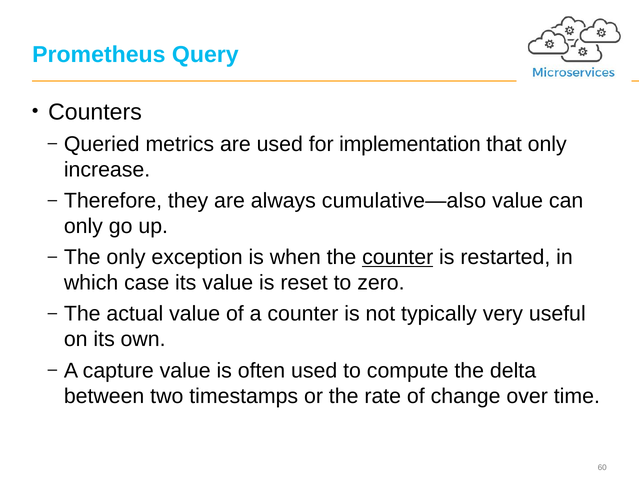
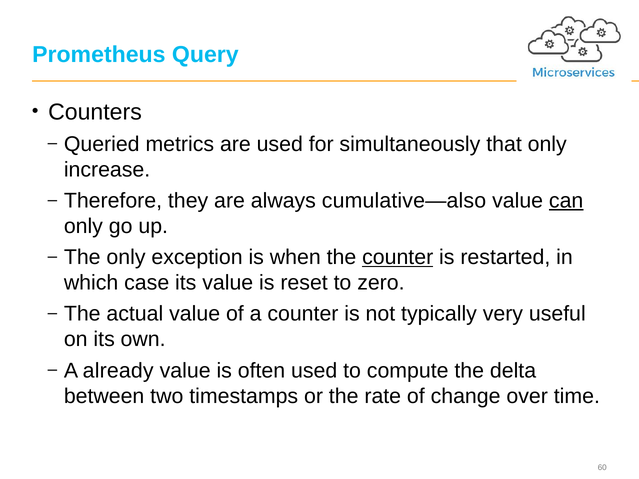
implementation: implementation -> simultaneously
can underline: none -> present
capture: capture -> already
